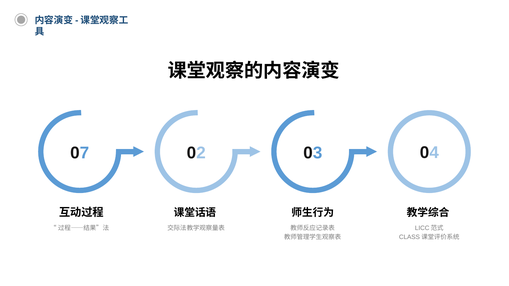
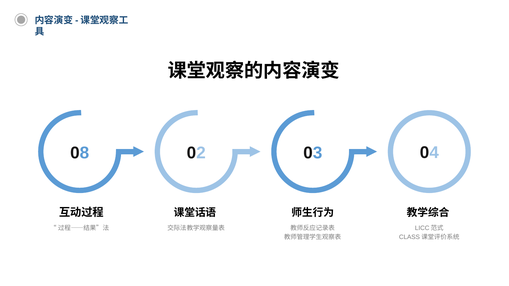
7: 7 -> 8
